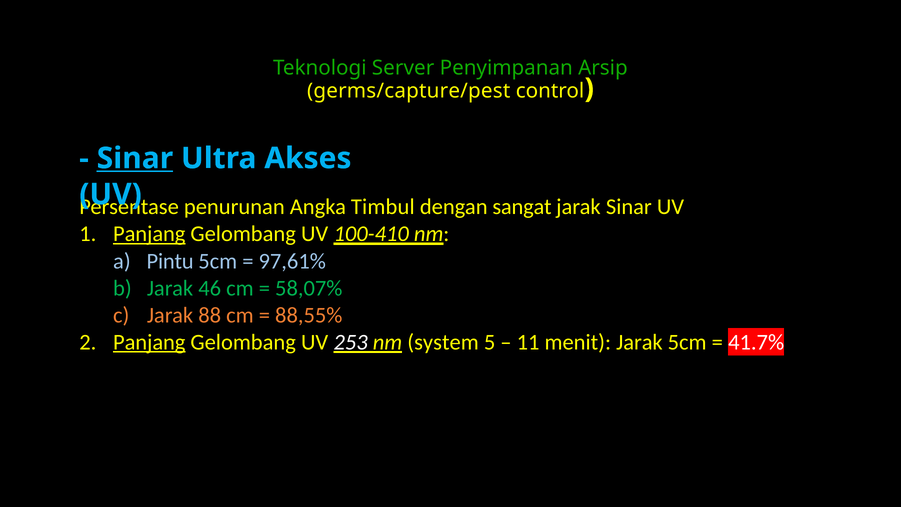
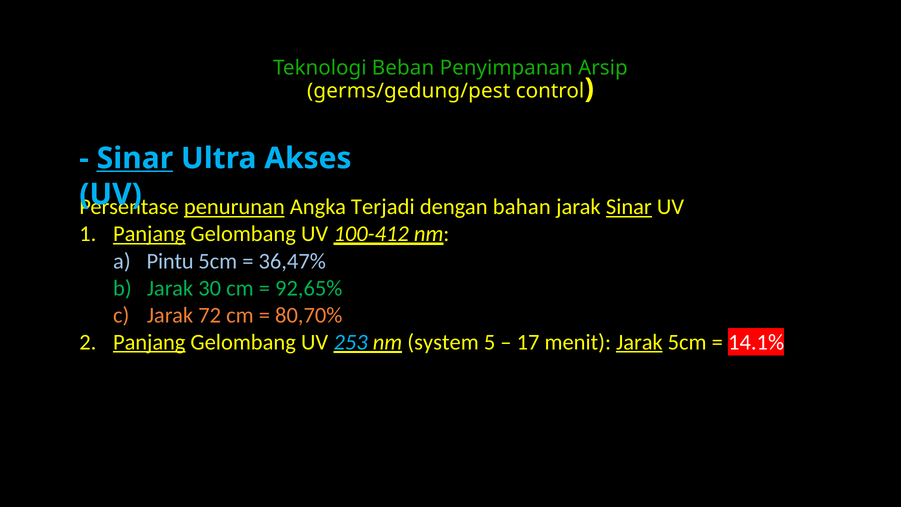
Server: Server -> Beban
germs/capture/pest: germs/capture/pest -> germs/gedung/pest
penurunan underline: none -> present
Timbul: Timbul -> Terjadi
sangat: sangat -> bahan
Sinar at (629, 207) underline: none -> present
100-410: 100-410 -> 100-412
97,61%: 97,61% -> 36,47%
46: 46 -> 30
58,07%: 58,07% -> 92,65%
88: 88 -> 72
88,55%: 88,55% -> 80,70%
253 colour: white -> light blue
11: 11 -> 17
Jarak at (639, 342) underline: none -> present
41.7%: 41.7% -> 14.1%
